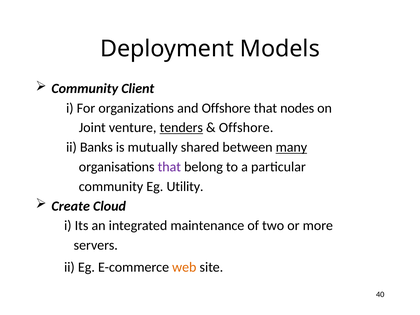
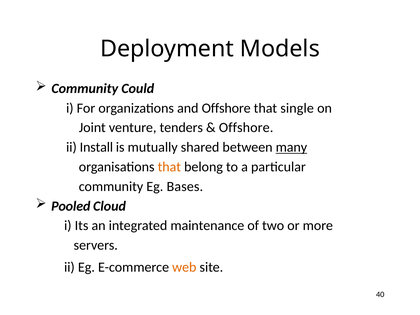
Client: Client -> Could
nodes: nodes -> single
tenders underline: present -> none
Banks: Banks -> Install
that at (169, 167) colour: purple -> orange
Utility: Utility -> Bases
Create: Create -> Pooled
